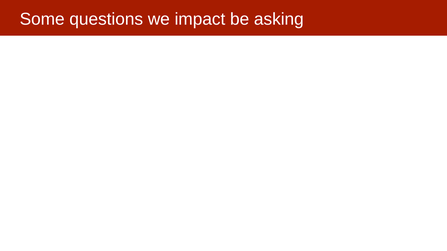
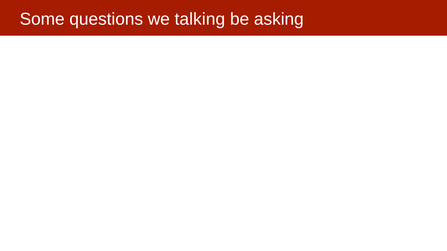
impact: impact -> talking
